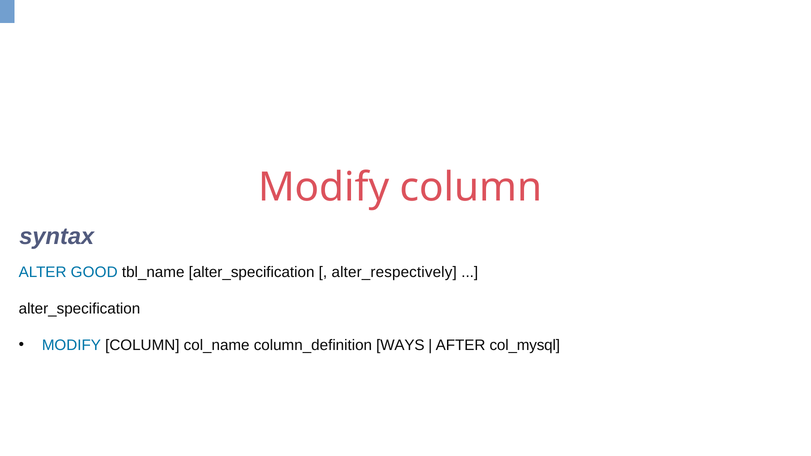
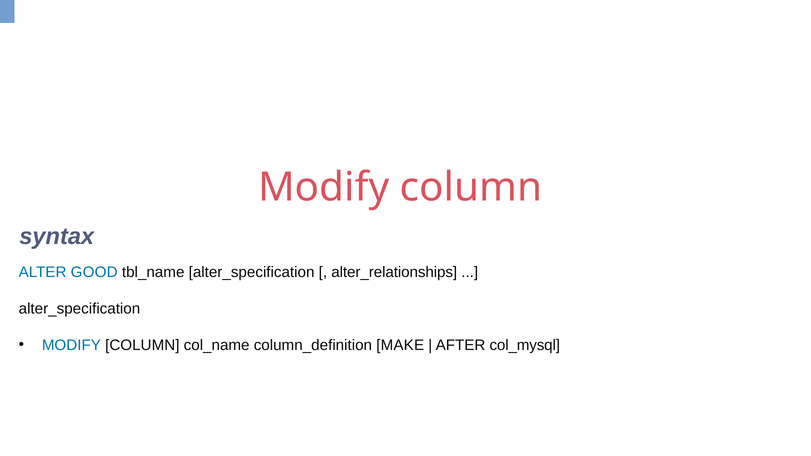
alter_respectively: alter_respectively -> alter_relationships
WAYS: WAYS -> MAKE
